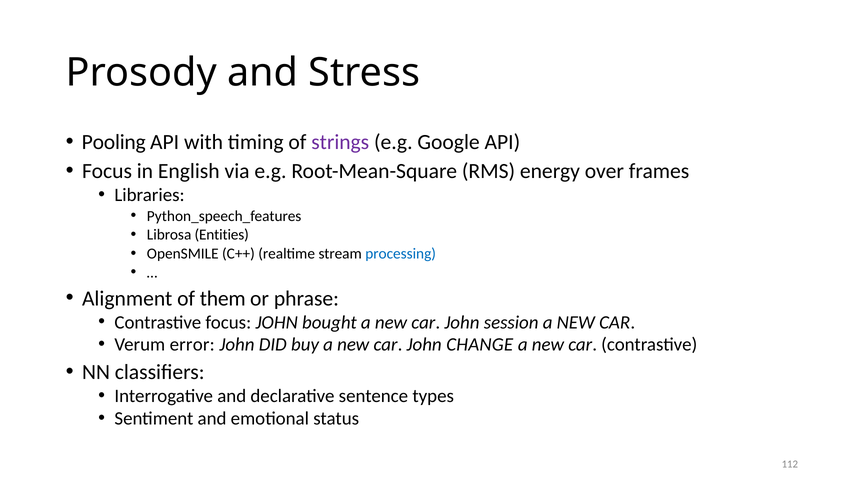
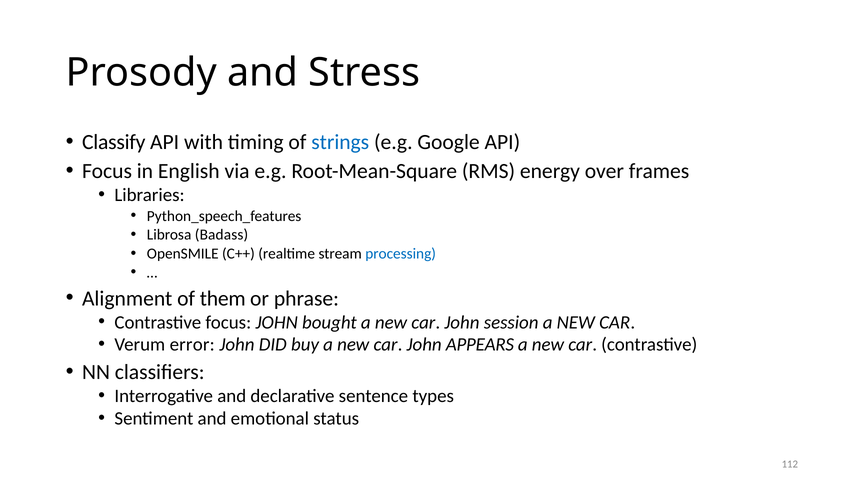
Pooling: Pooling -> Classify
strings colour: purple -> blue
Entities: Entities -> Badass
CHANGE: CHANGE -> APPEARS
